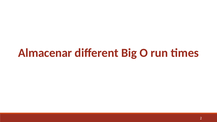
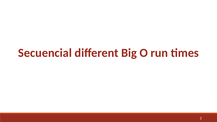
Almacenar: Almacenar -> Secuencial
